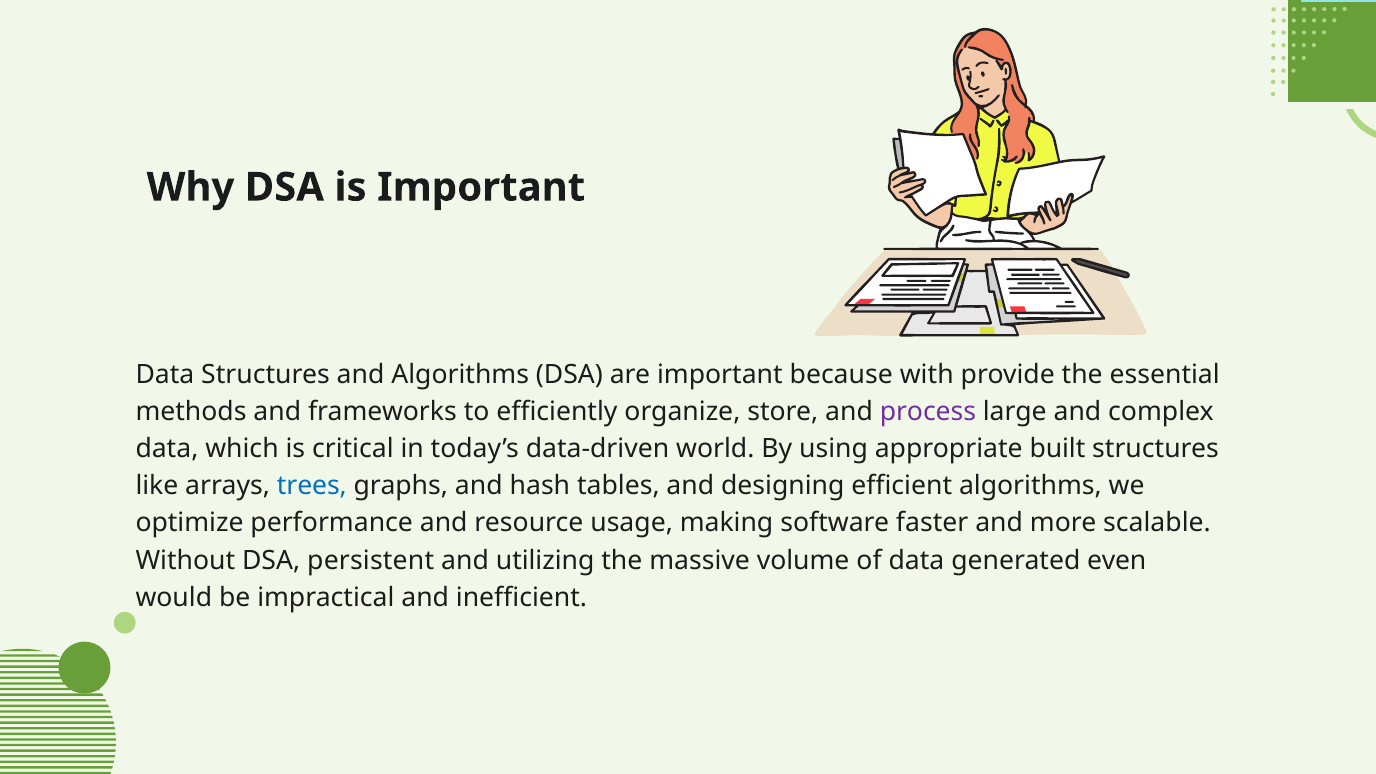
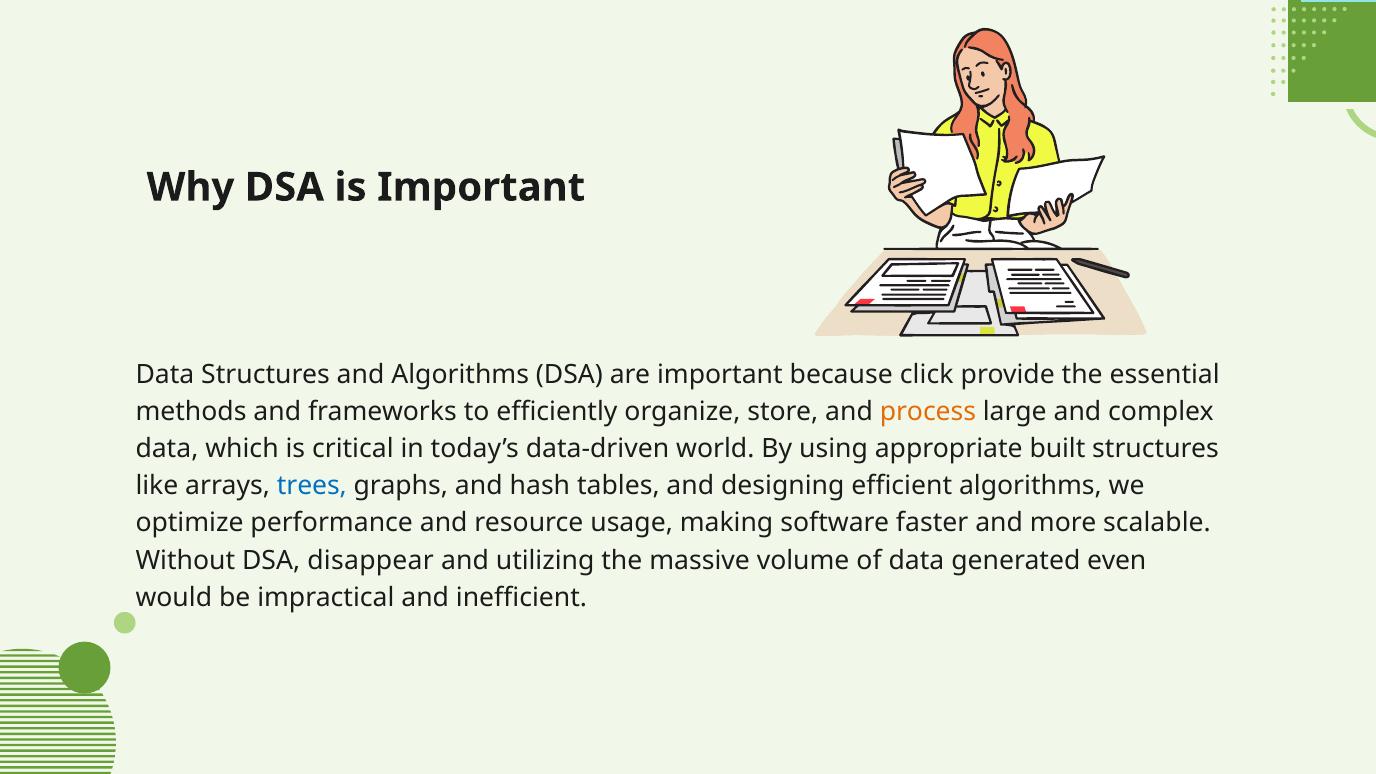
with: with -> click
process colour: purple -> orange
persistent: persistent -> disappear
